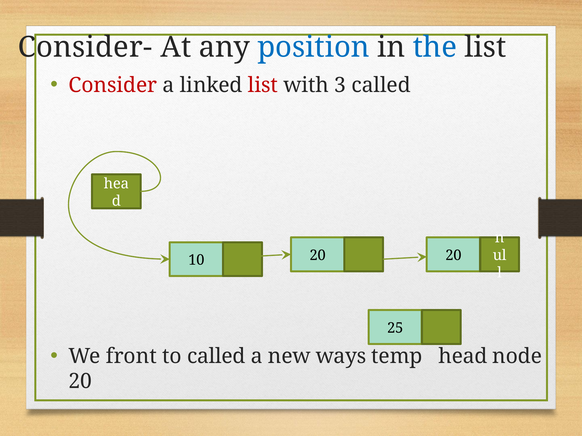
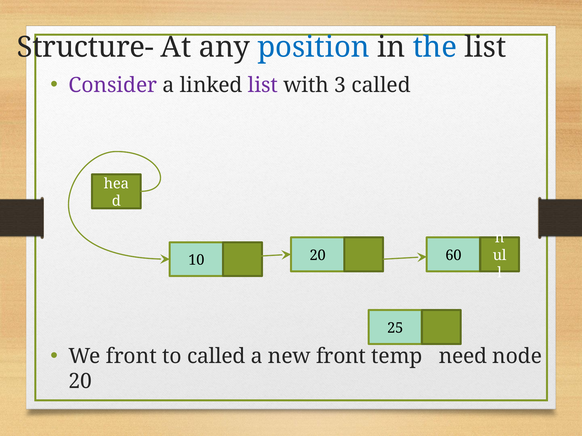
Consider-: Consider- -> Structure-
Consider colour: red -> purple
list at (263, 85) colour: red -> purple
10 20: 20 -> 60
new ways: ways -> front
head: head -> need
